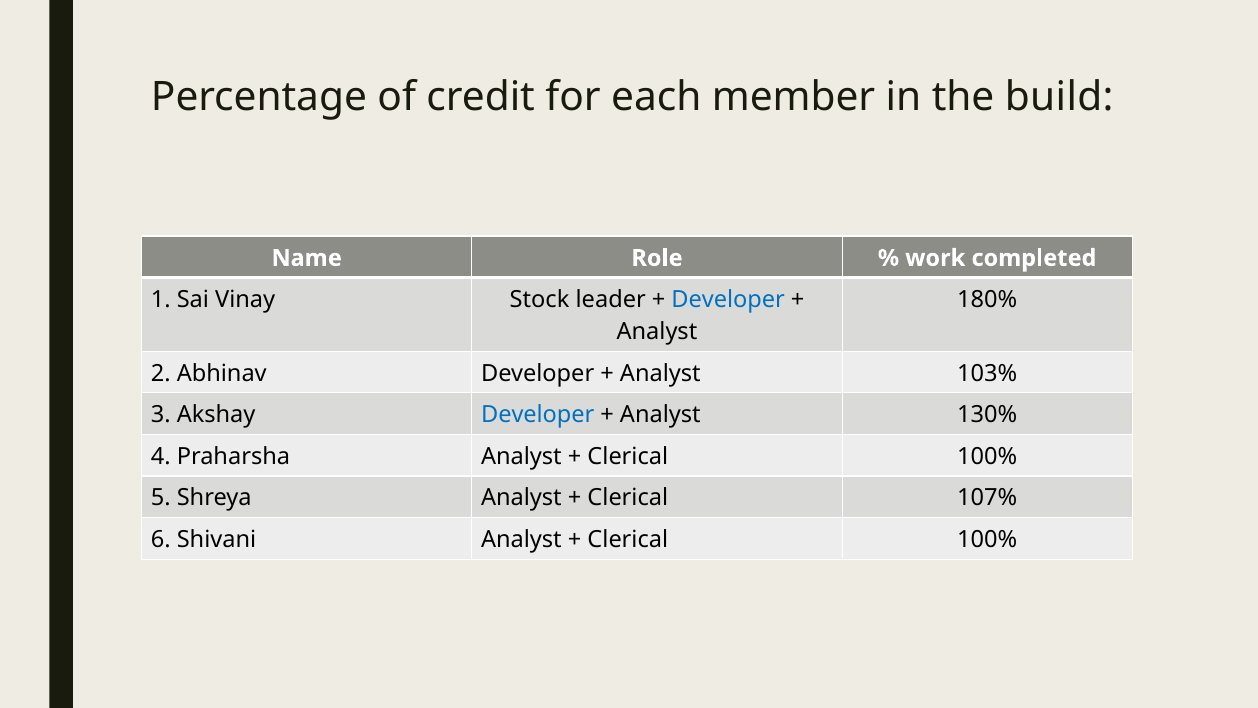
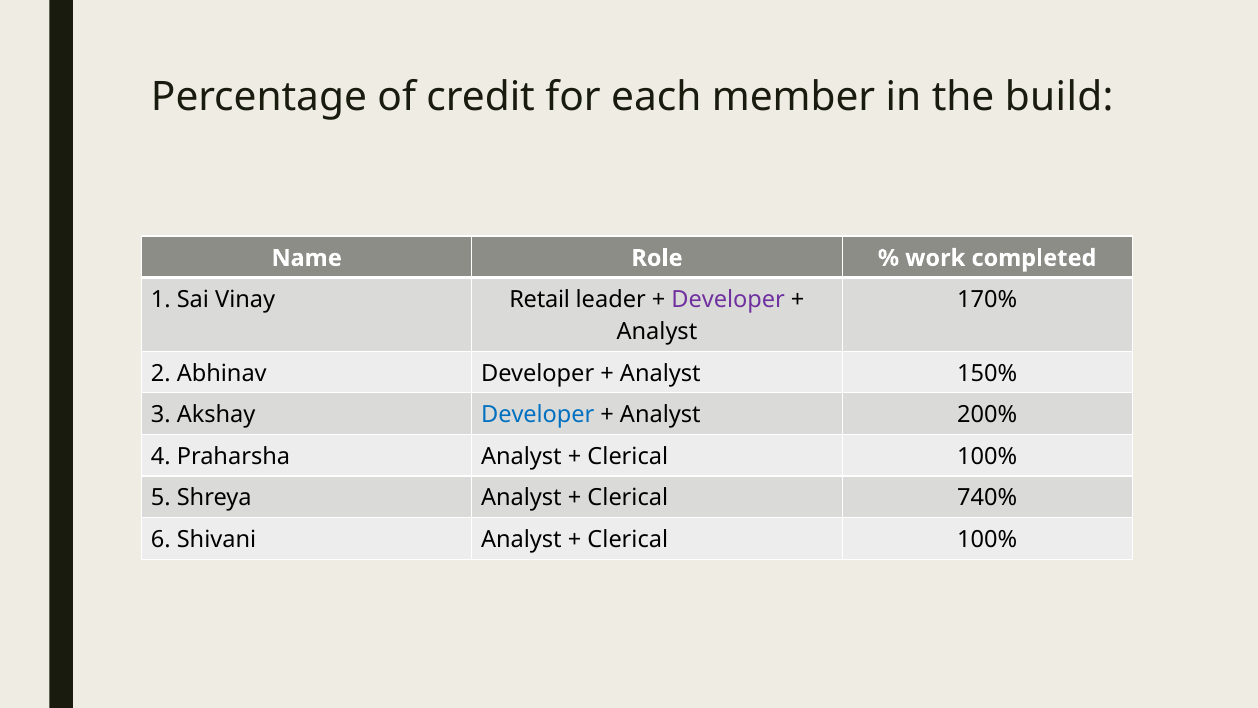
Stock: Stock -> Retail
Developer at (728, 300) colour: blue -> purple
180%: 180% -> 170%
103%: 103% -> 150%
130%: 130% -> 200%
107%: 107% -> 740%
